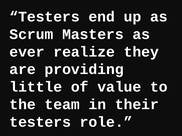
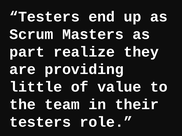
ever: ever -> part
